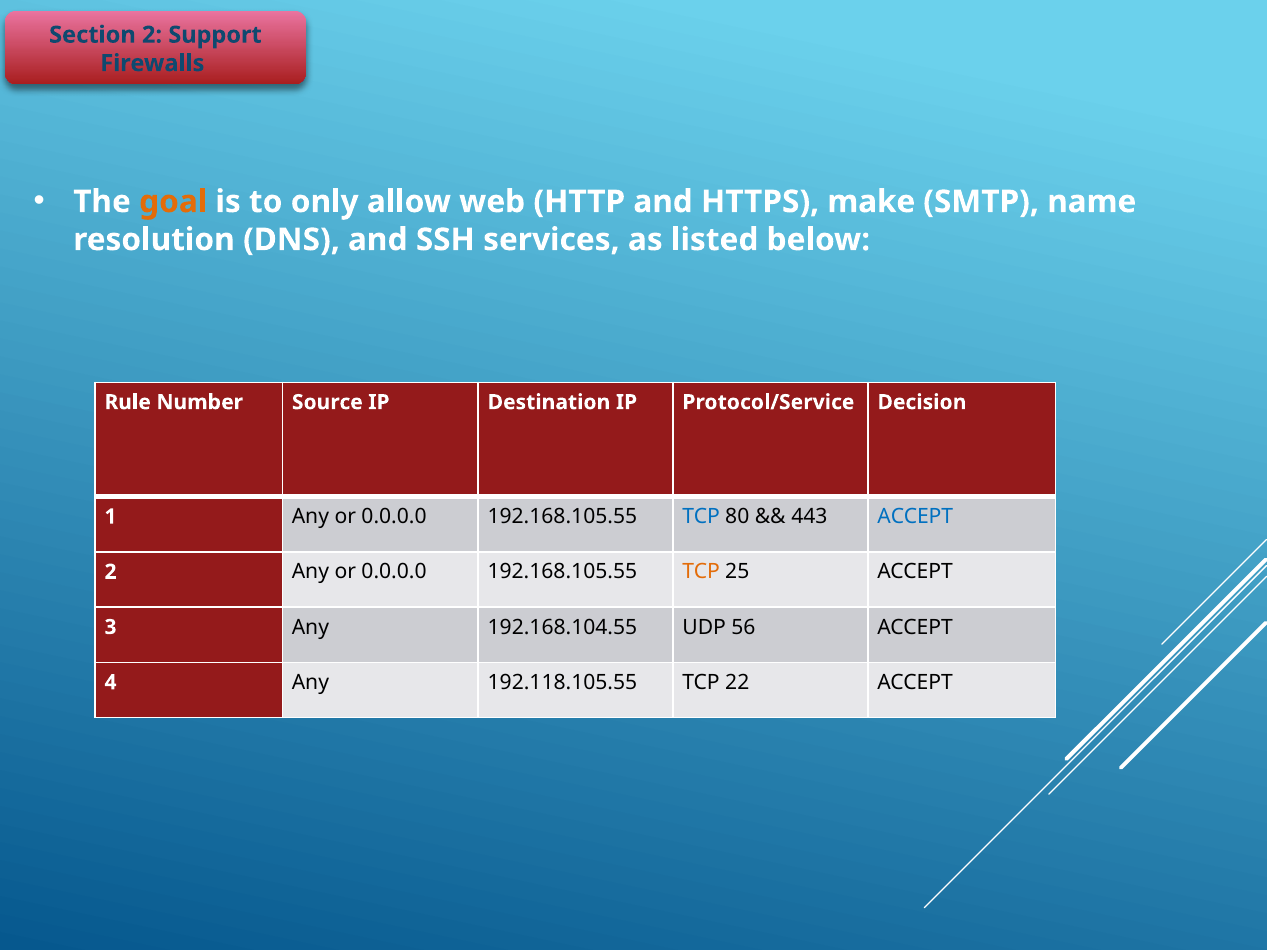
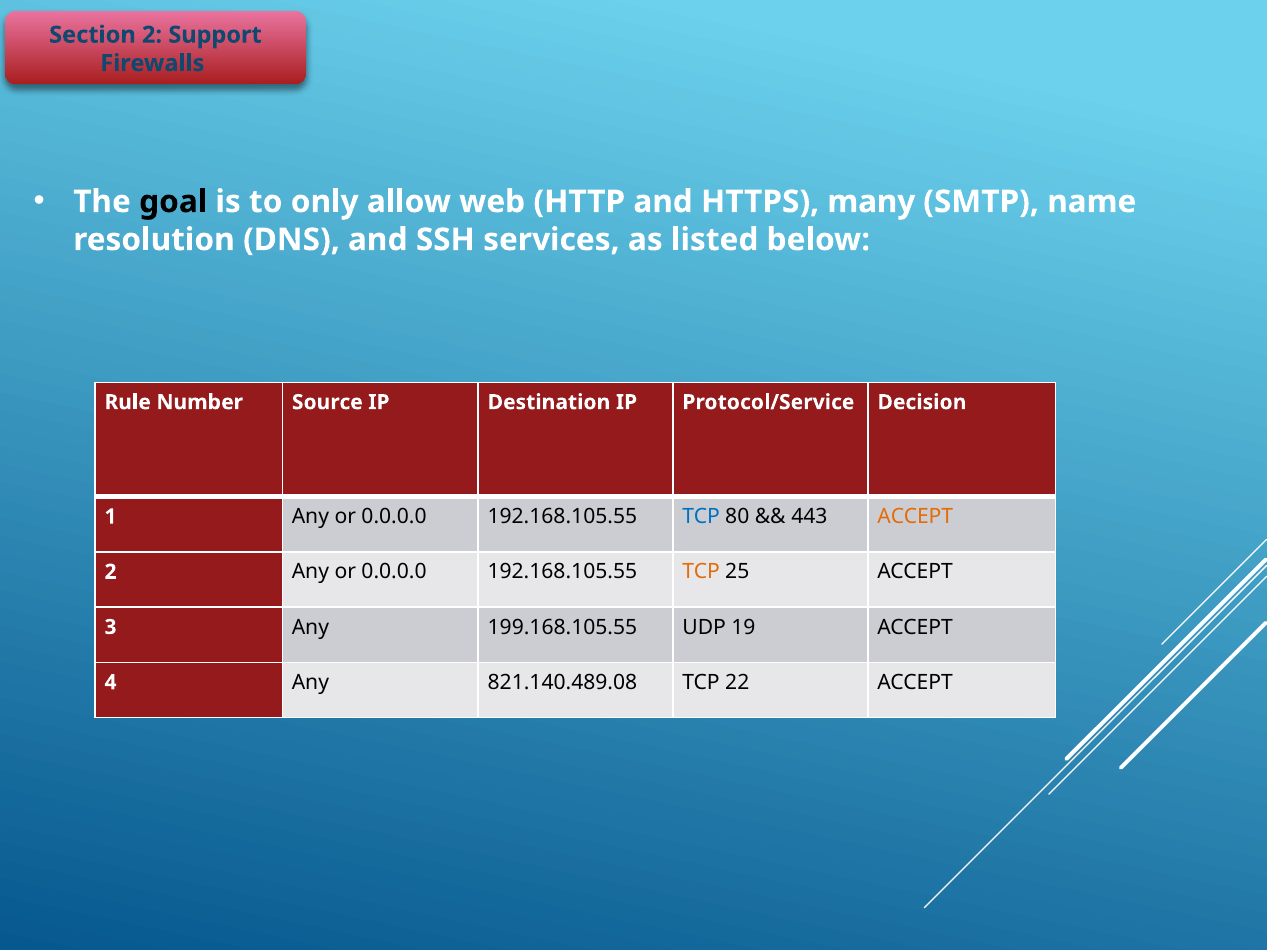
goal colour: orange -> black
make: make -> many
ACCEPT at (915, 517) colour: blue -> orange
192.168.104.55: 192.168.104.55 -> 199.168.105.55
56: 56 -> 19
192.118.105.55: 192.118.105.55 -> 821.140.489.08
